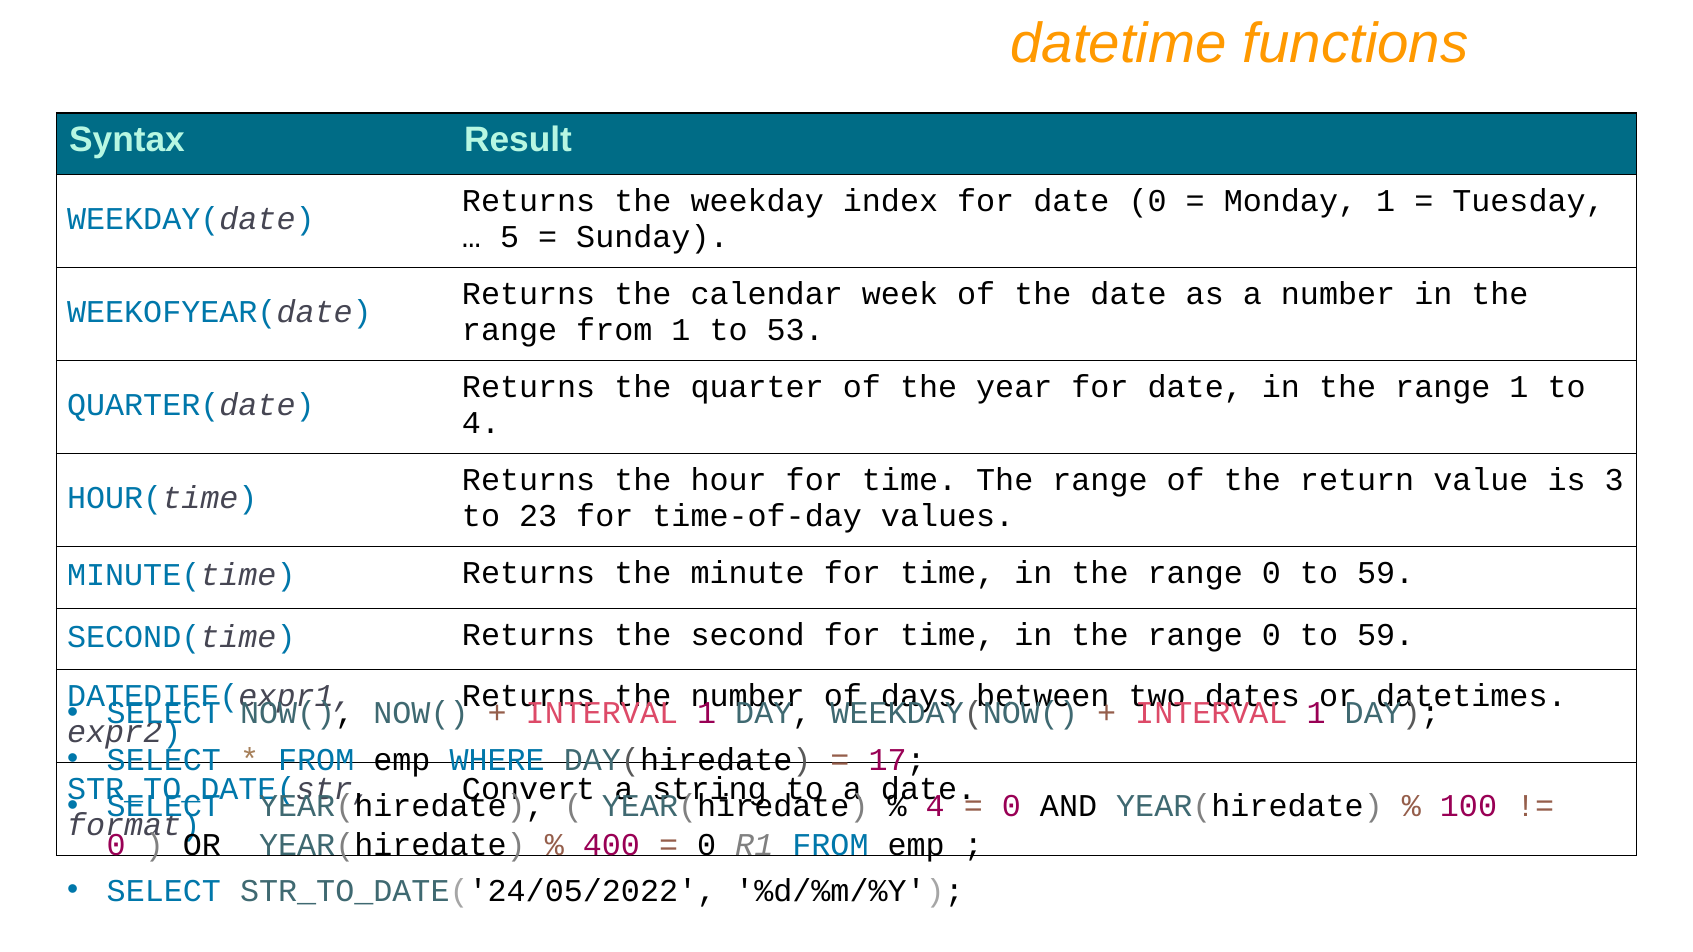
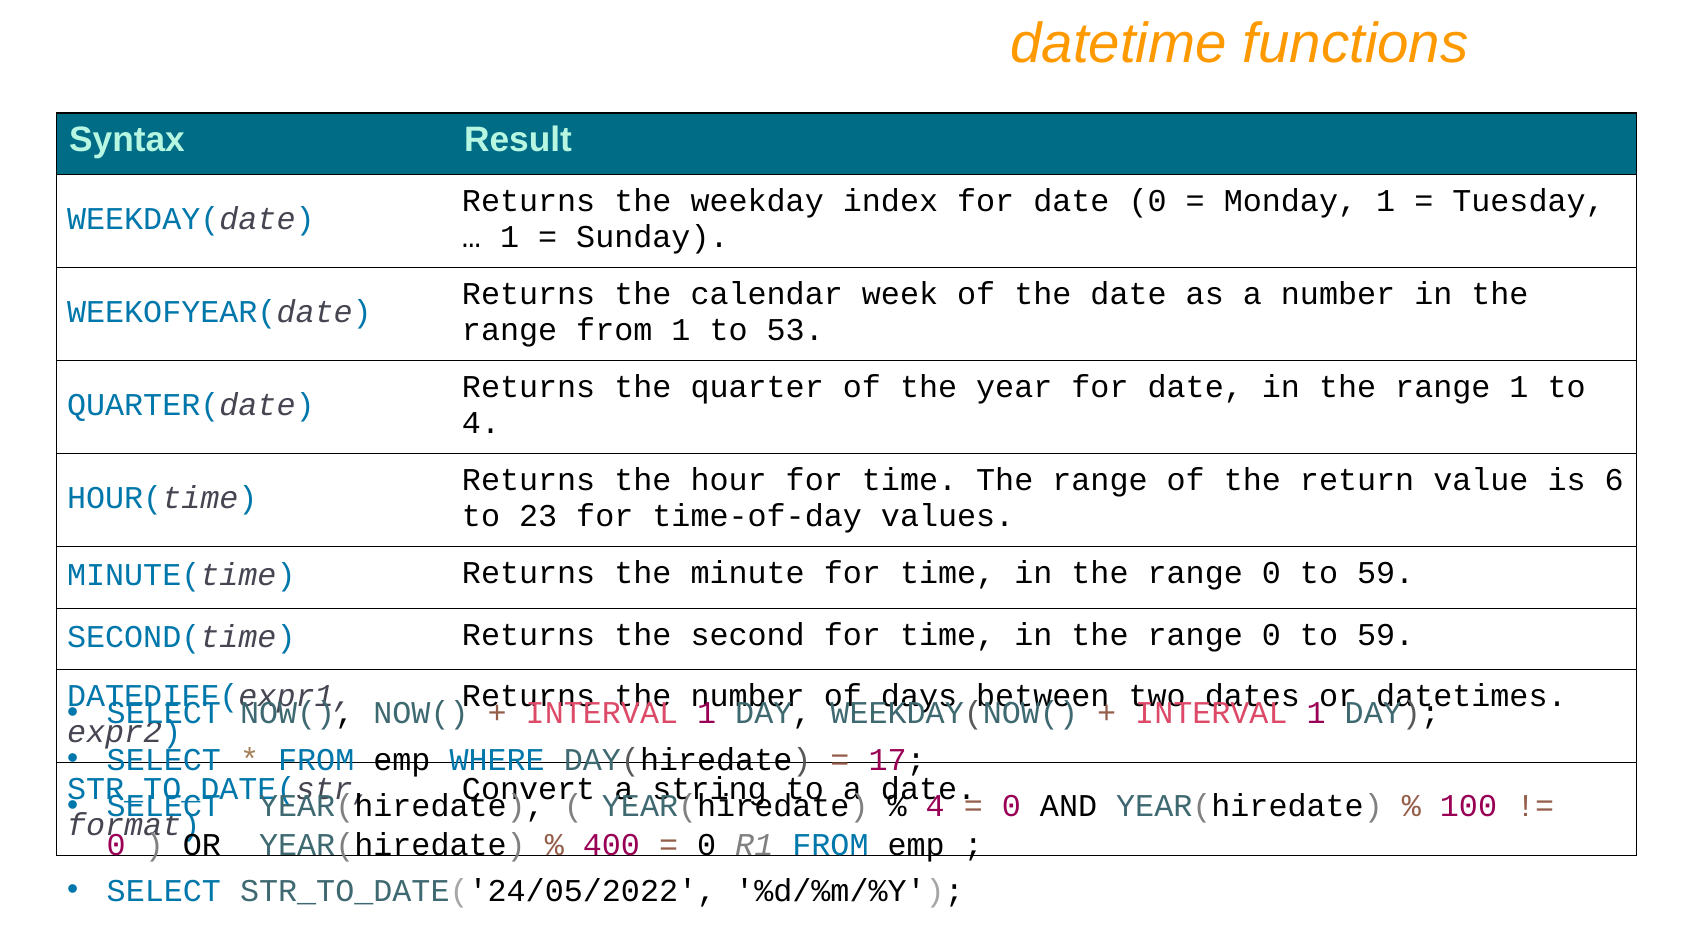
5 at (510, 237): 5 -> 1
3: 3 -> 6
